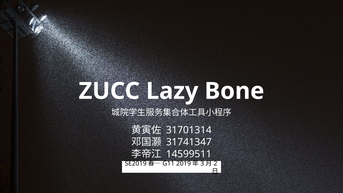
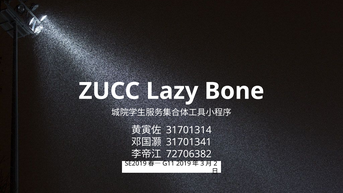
31741347: 31741347 -> 31701341
14599511: 14599511 -> 72706382
